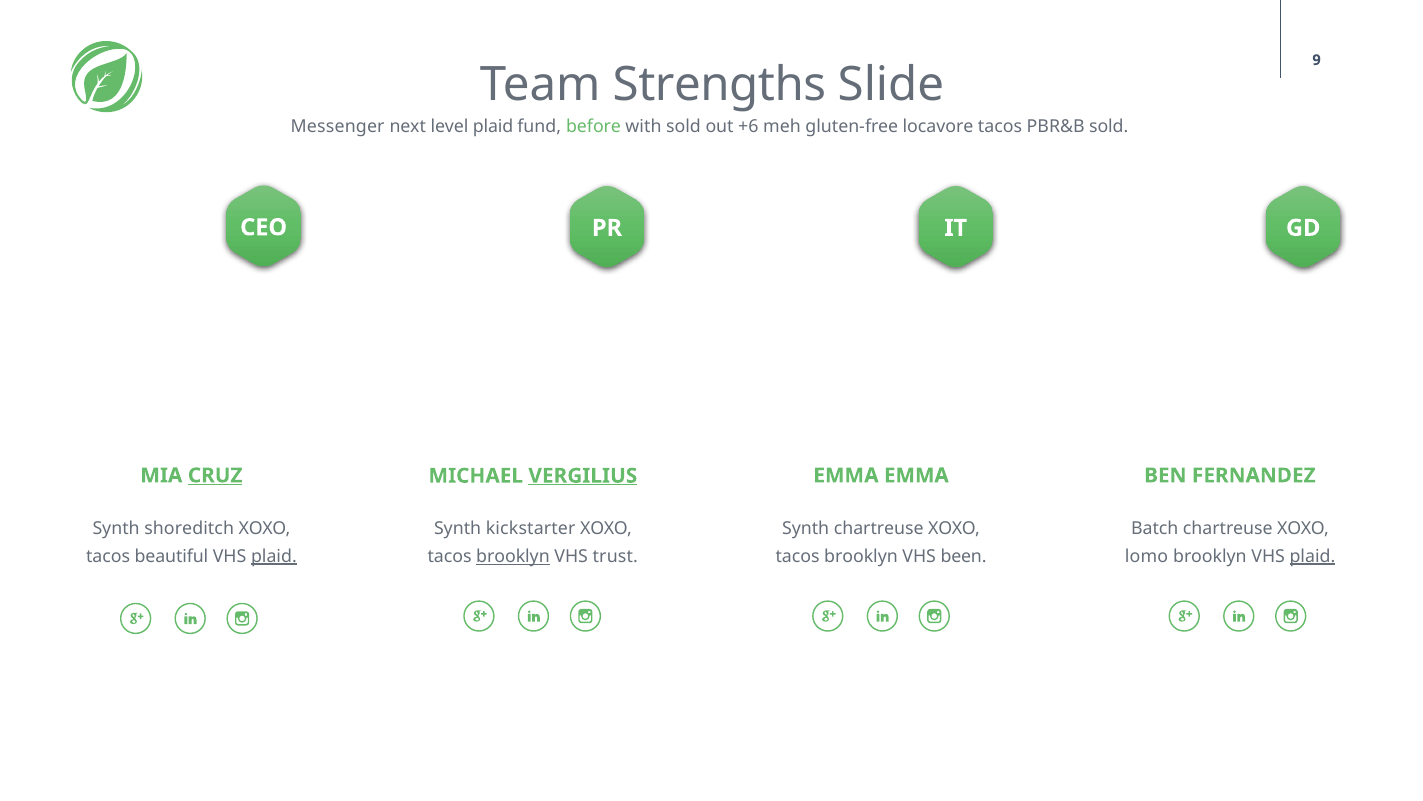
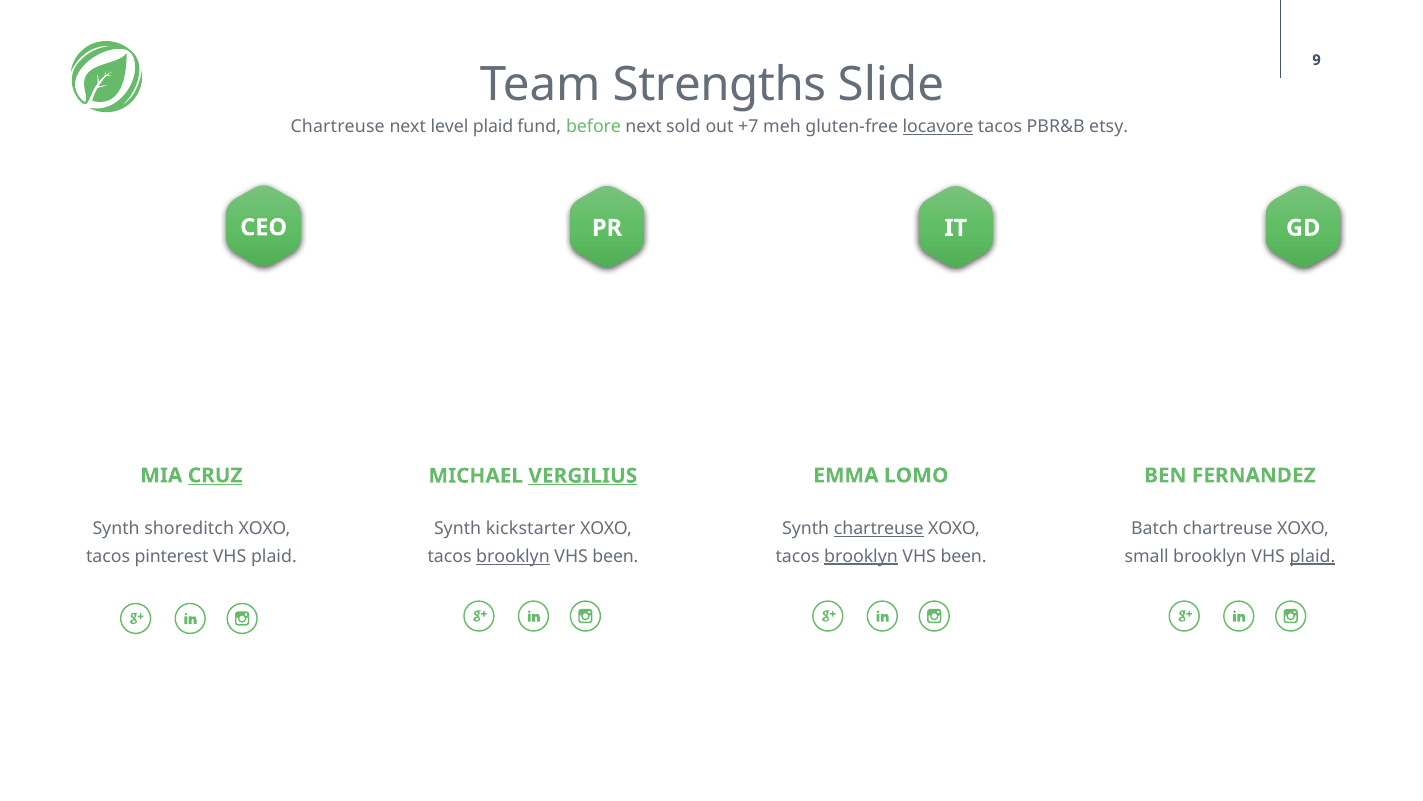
Messenger at (338, 127): Messenger -> Chartreuse
before with: with -> next
+6: +6 -> +7
locavore underline: none -> present
PBR&B sold: sold -> etsy
EMMA EMMA: EMMA -> LOMO
chartreuse at (879, 528) underline: none -> present
beautiful: beautiful -> pinterest
plaid at (274, 556) underline: present -> none
brooklyn at (861, 556) underline: none -> present
lomo: lomo -> small
trust at (615, 556): trust -> been
